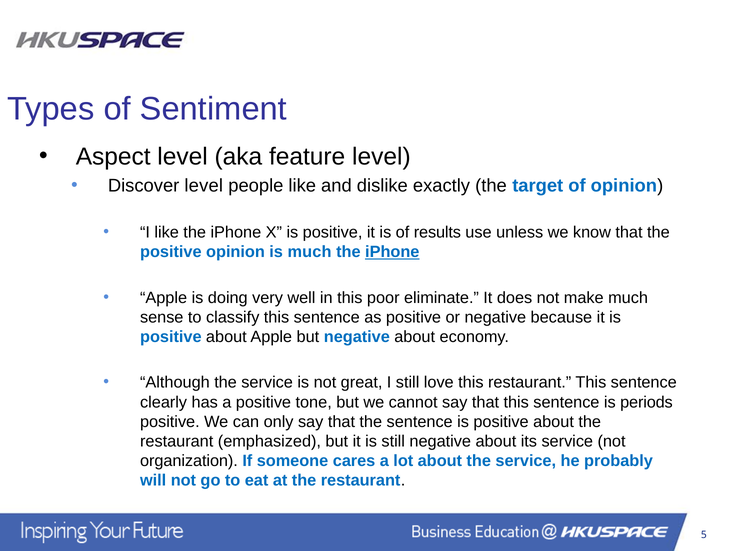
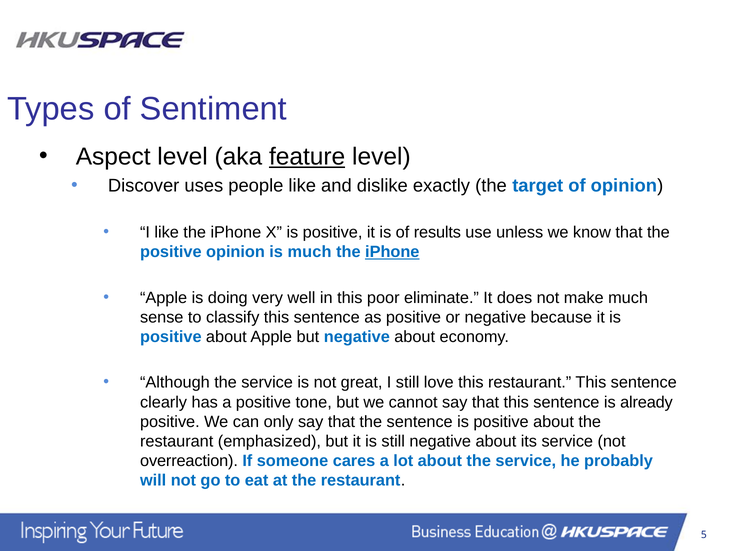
feature underline: none -> present
Discover level: level -> uses
periods: periods -> already
organization: organization -> overreaction
